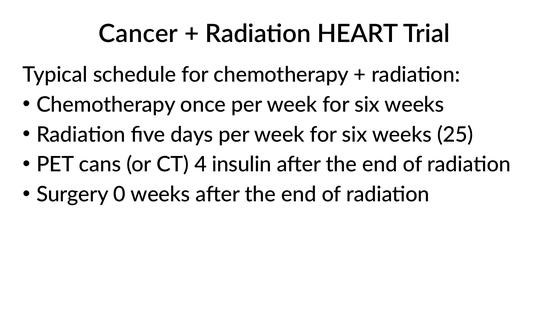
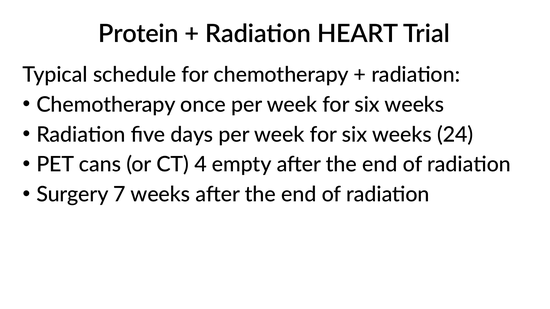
Cancer: Cancer -> Protein
25: 25 -> 24
insulin: insulin -> empty
0: 0 -> 7
